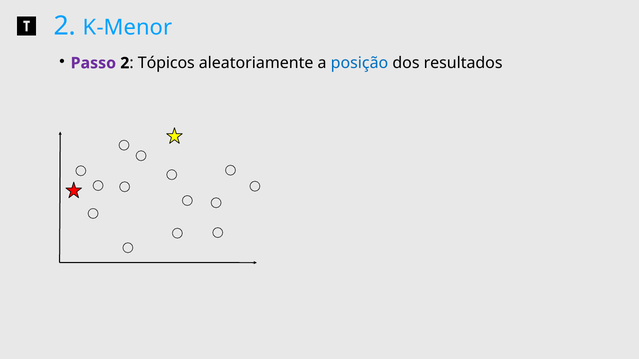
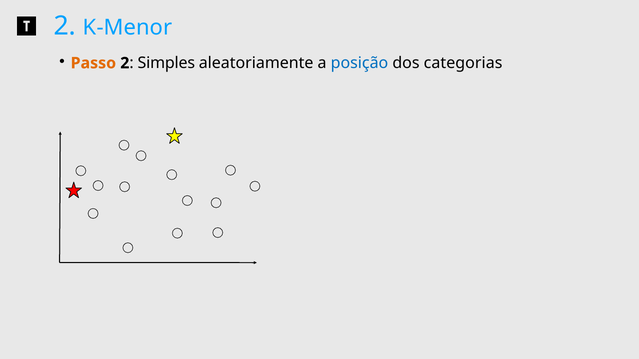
Passo colour: purple -> orange
Tópicos: Tópicos -> Simples
resultados: resultados -> categorias
